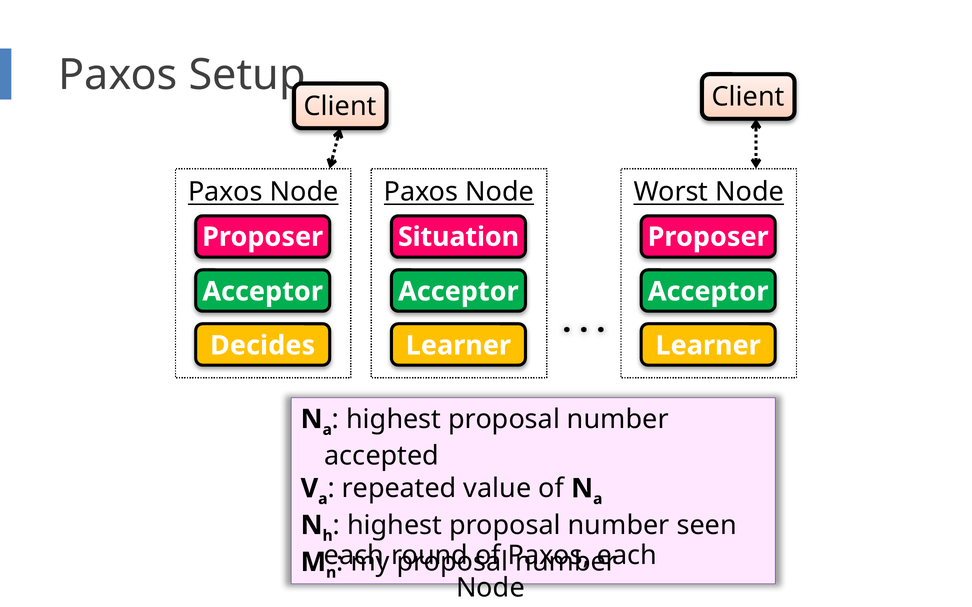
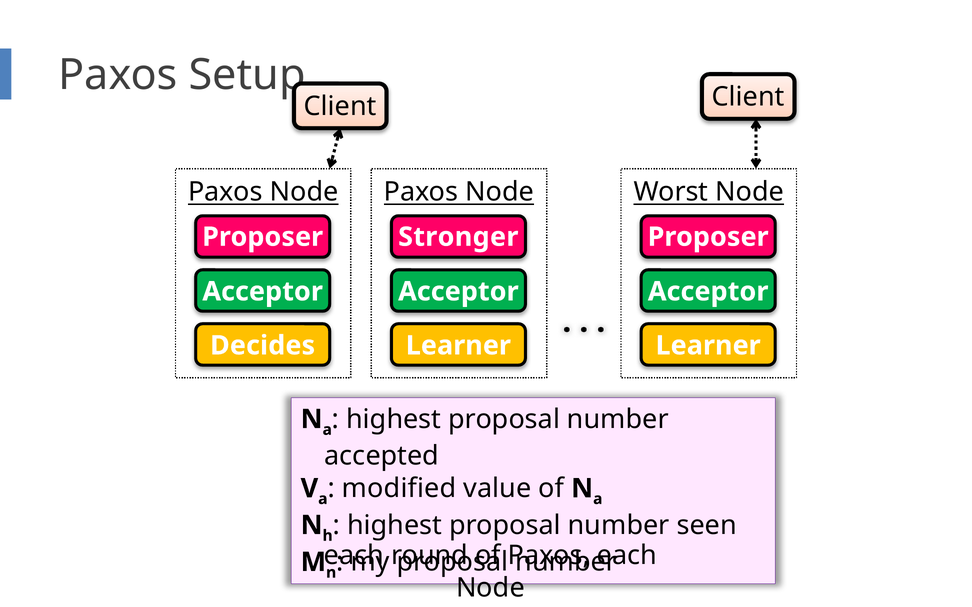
Situation: Situation -> Stronger
repeated: repeated -> modified
